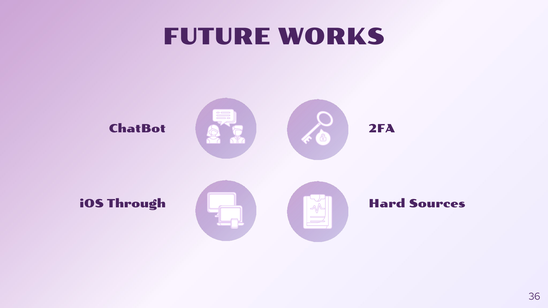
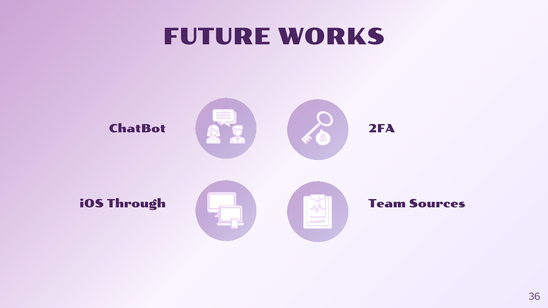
Hard: Hard -> Team
